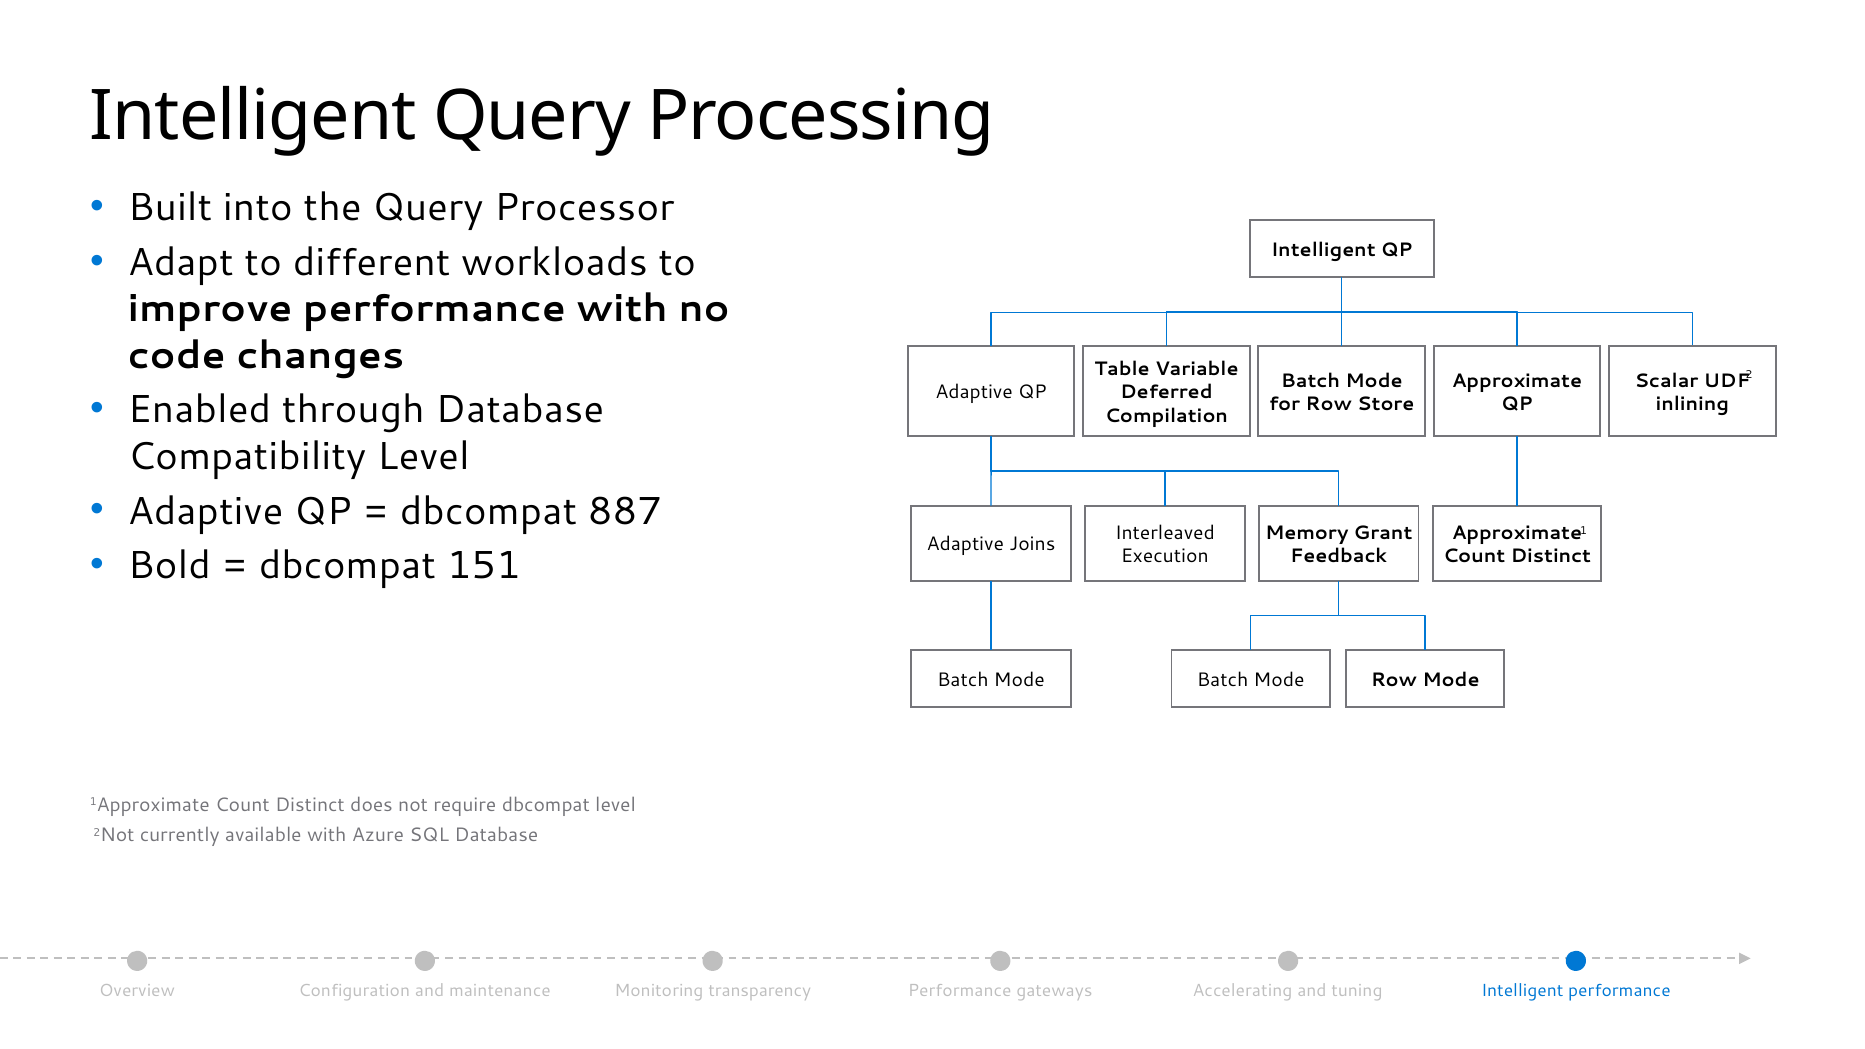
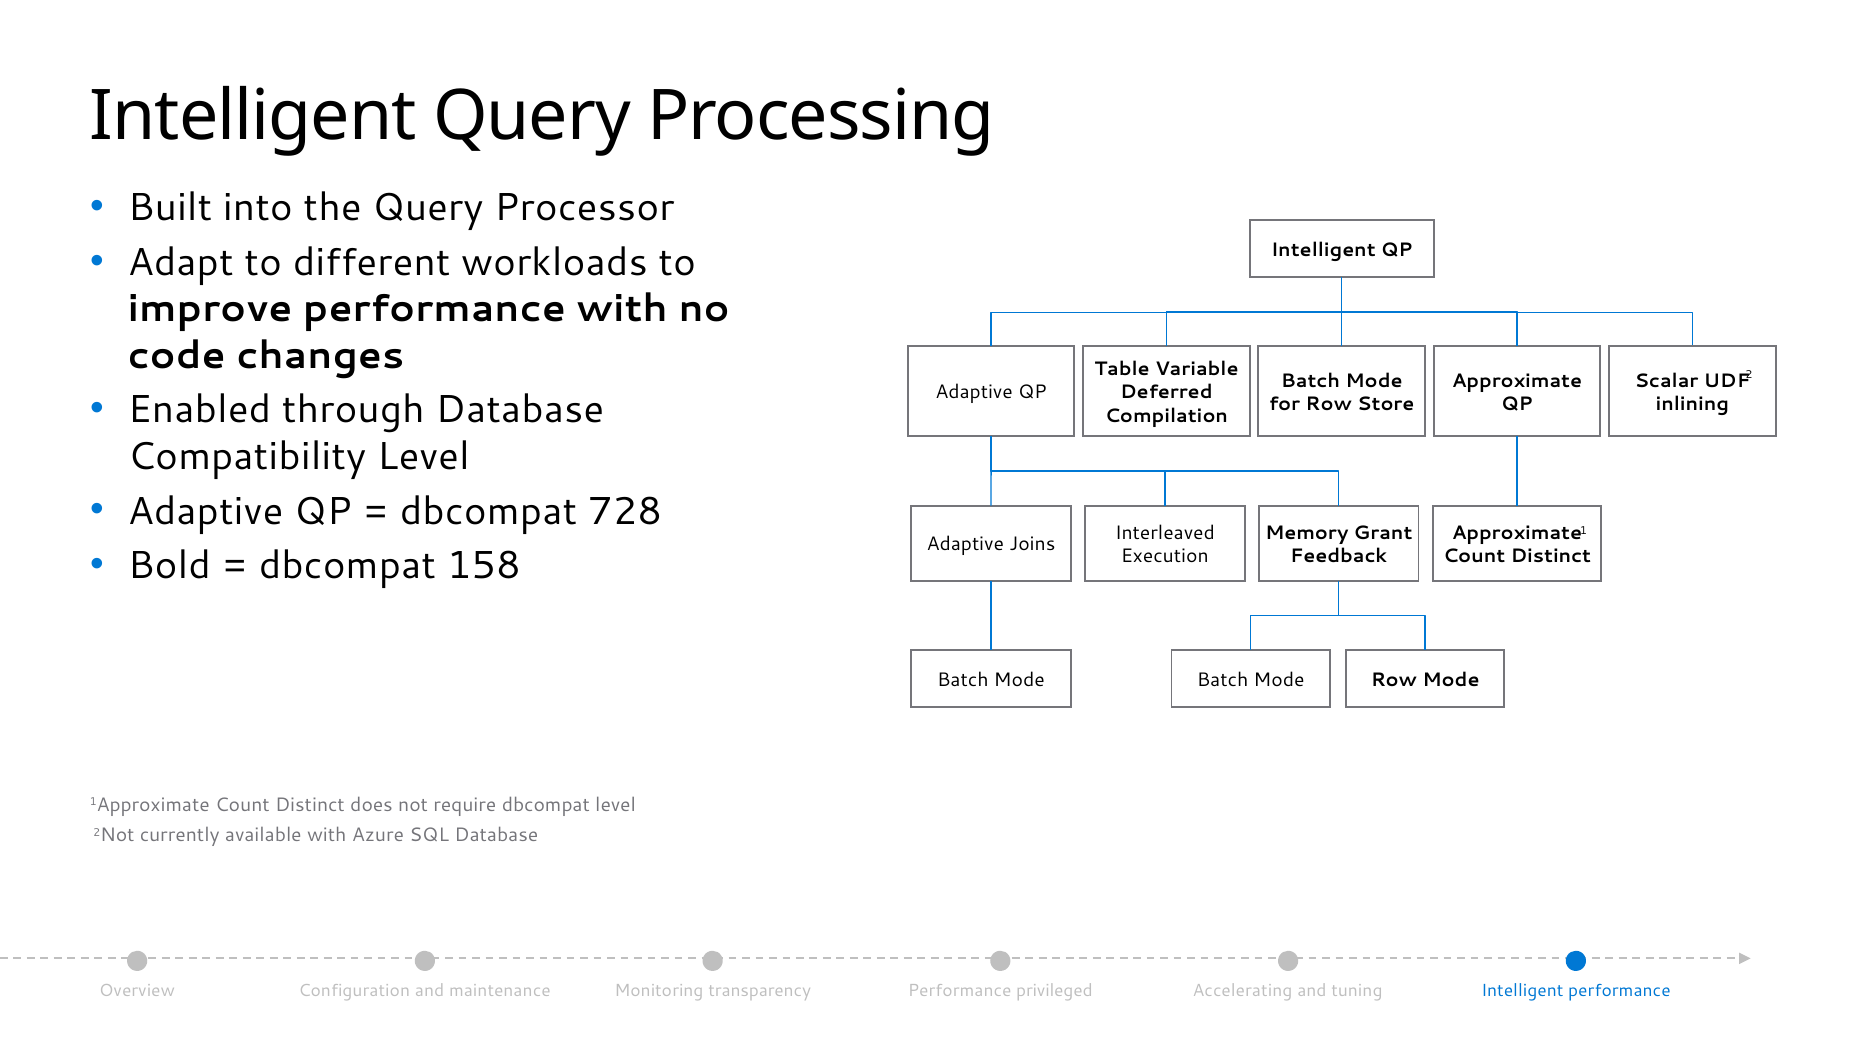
887: 887 -> 728
151: 151 -> 158
gateways: gateways -> privileged
